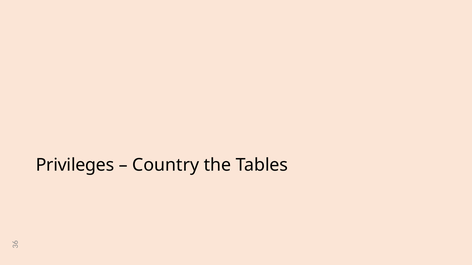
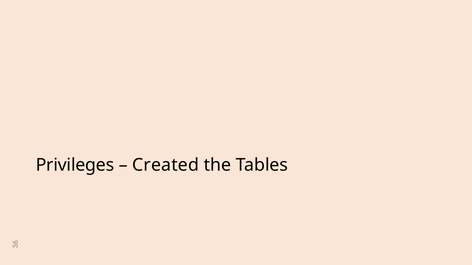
Country: Country -> Created
